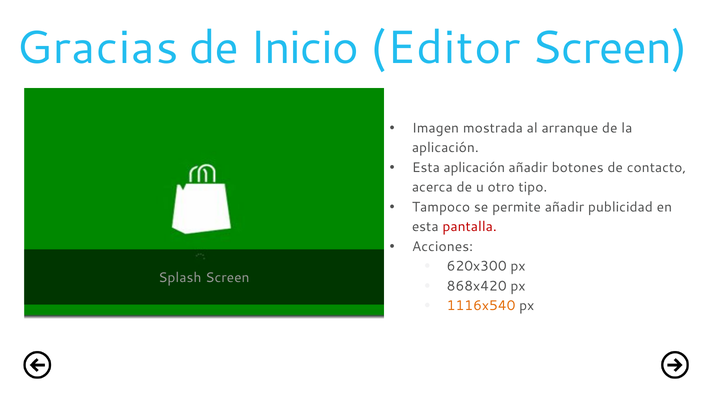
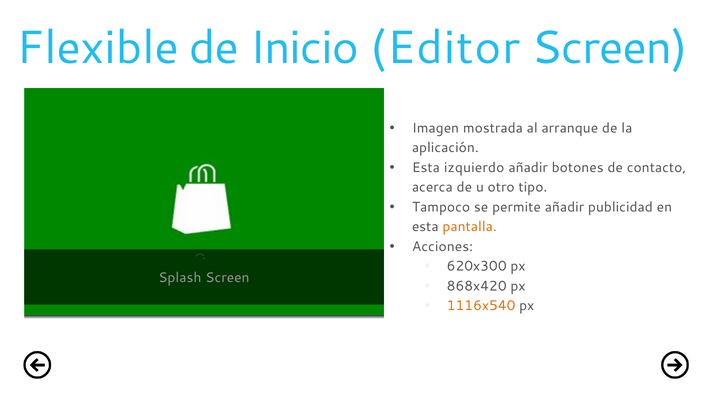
Gracias: Gracias -> Flexible
Esta aplicación: aplicación -> izquierdo
pantalla colour: red -> orange
